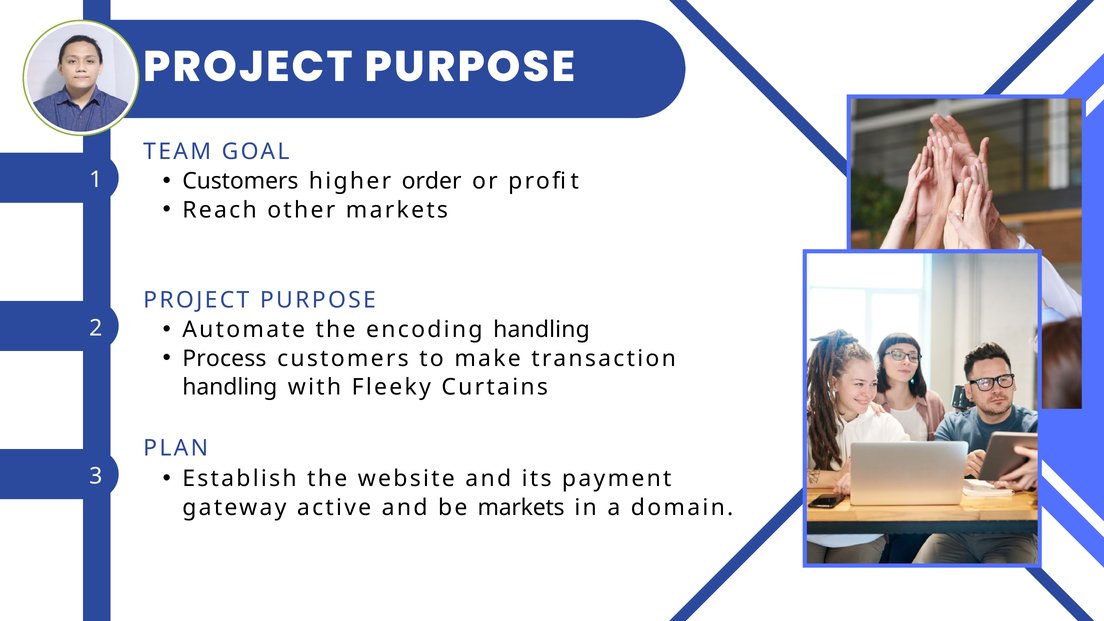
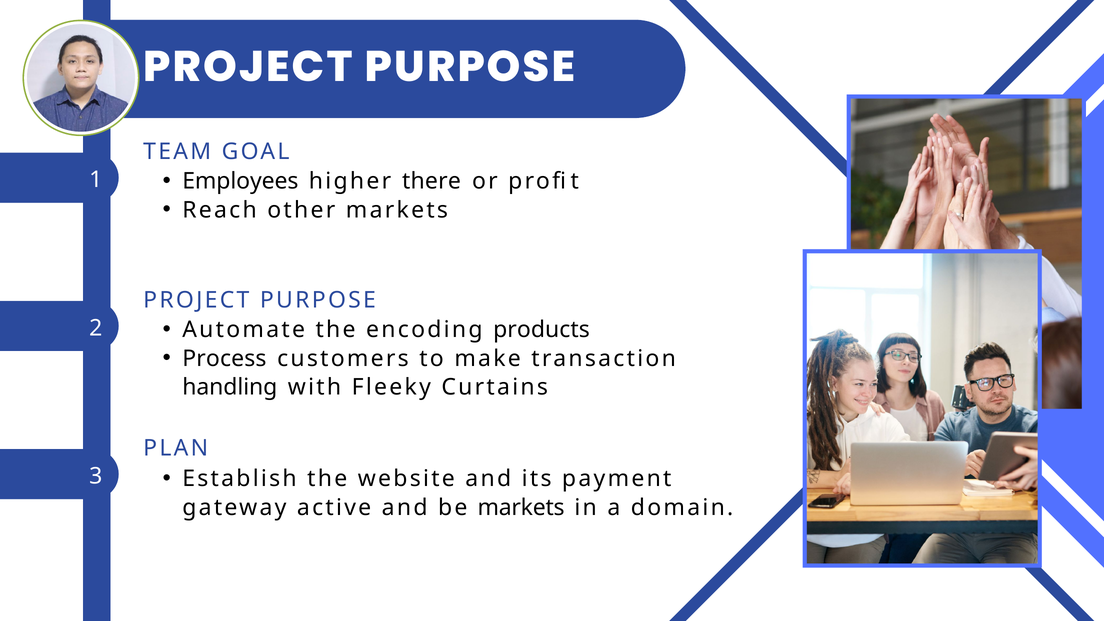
Customers at (240, 181): Customers -> Employees
order: order -> there
encoding handling: handling -> products
